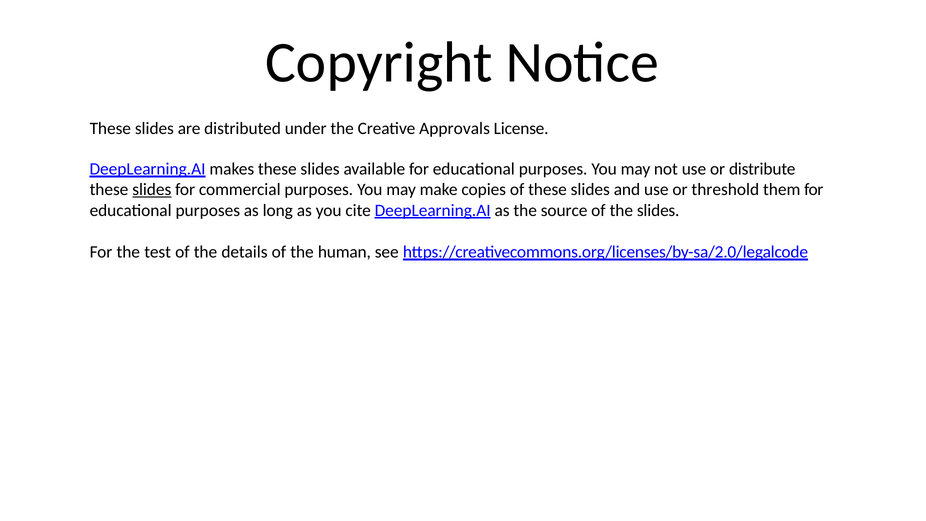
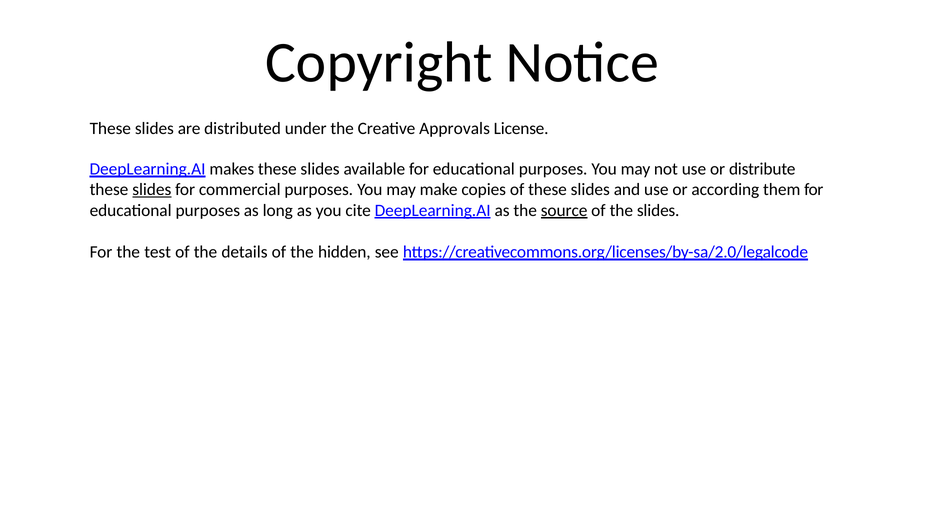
threshold: threshold -> according
source underline: none -> present
human: human -> hidden
